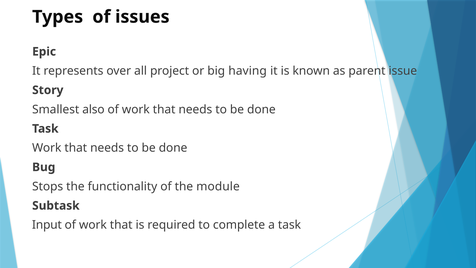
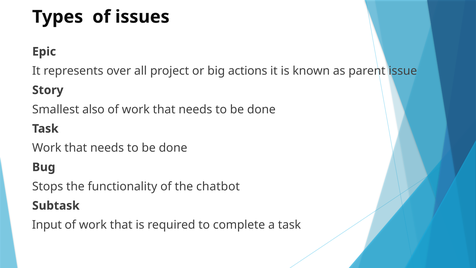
having: having -> actions
module: module -> chatbot
